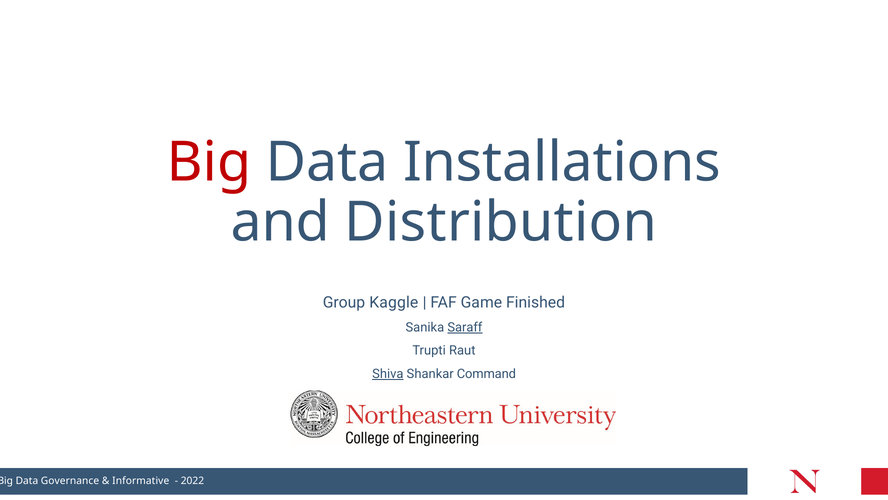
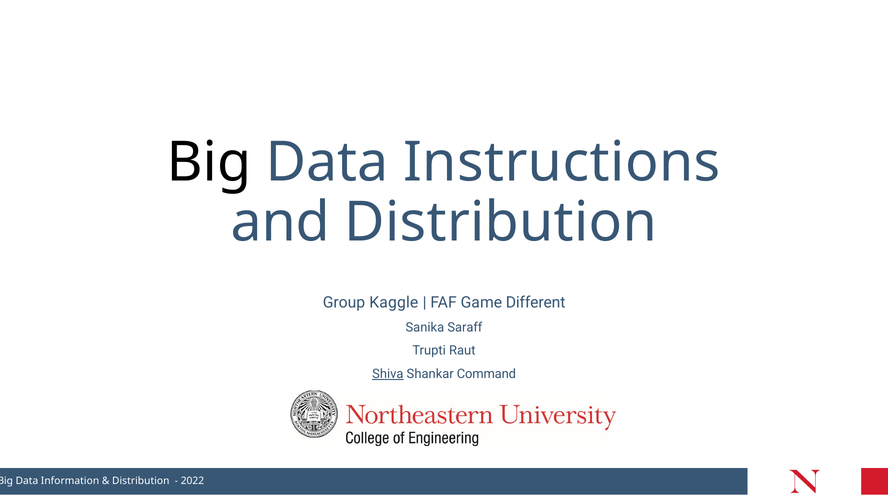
Big at (209, 162) colour: red -> black
Installations: Installations -> Instructions
Finished: Finished -> Different
Saraff underline: present -> none
Governance: Governance -> Information
Informative at (141, 480): Informative -> Distribution
